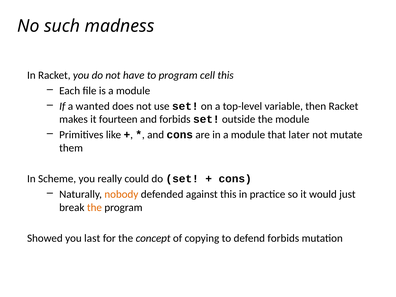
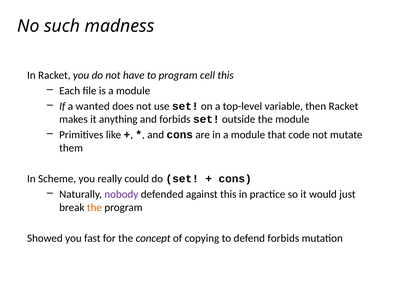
fourteen: fourteen -> anything
later: later -> code
nobody colour: orange -> purple
last: last -> fast
